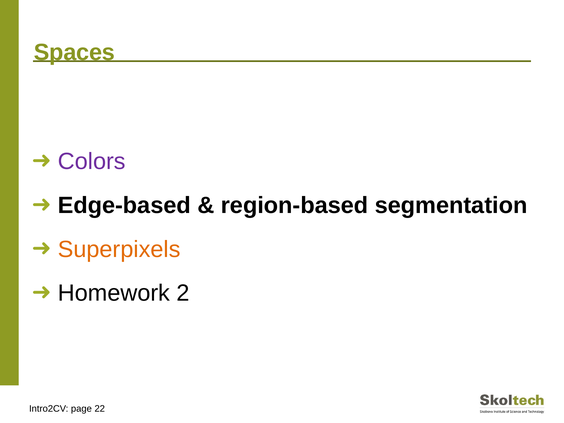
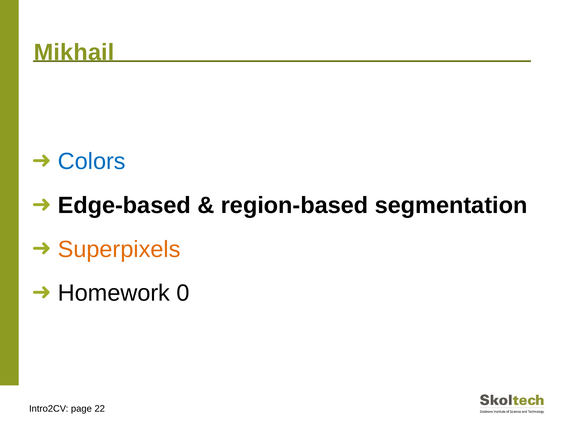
Spaces: Spaces -> Mikhail
Colors colour: purple -> blue
2: 2 -> 0
